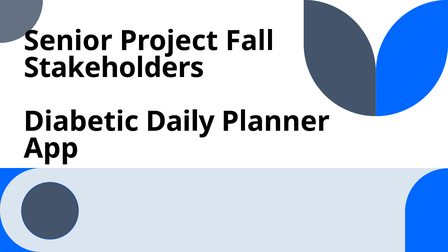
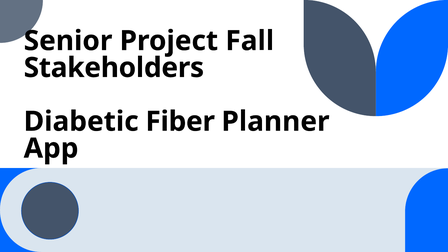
Daily: Daily -> Fiber
